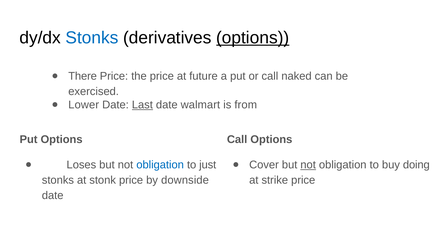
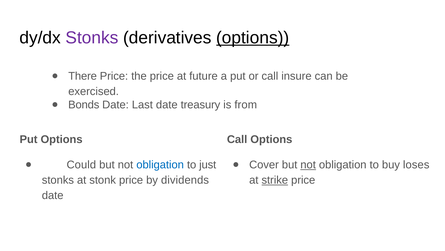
Stonks at (92, 38) colour: blue -> purple
naked: naked -> insure
Lower: Lower -> Bonds
Last underline: present -> none
walmart: walmart -> treasury
Loses: Loses -> Could
doing: doing -> loses
downside: downside -> dividends
strike underline: none -> present
